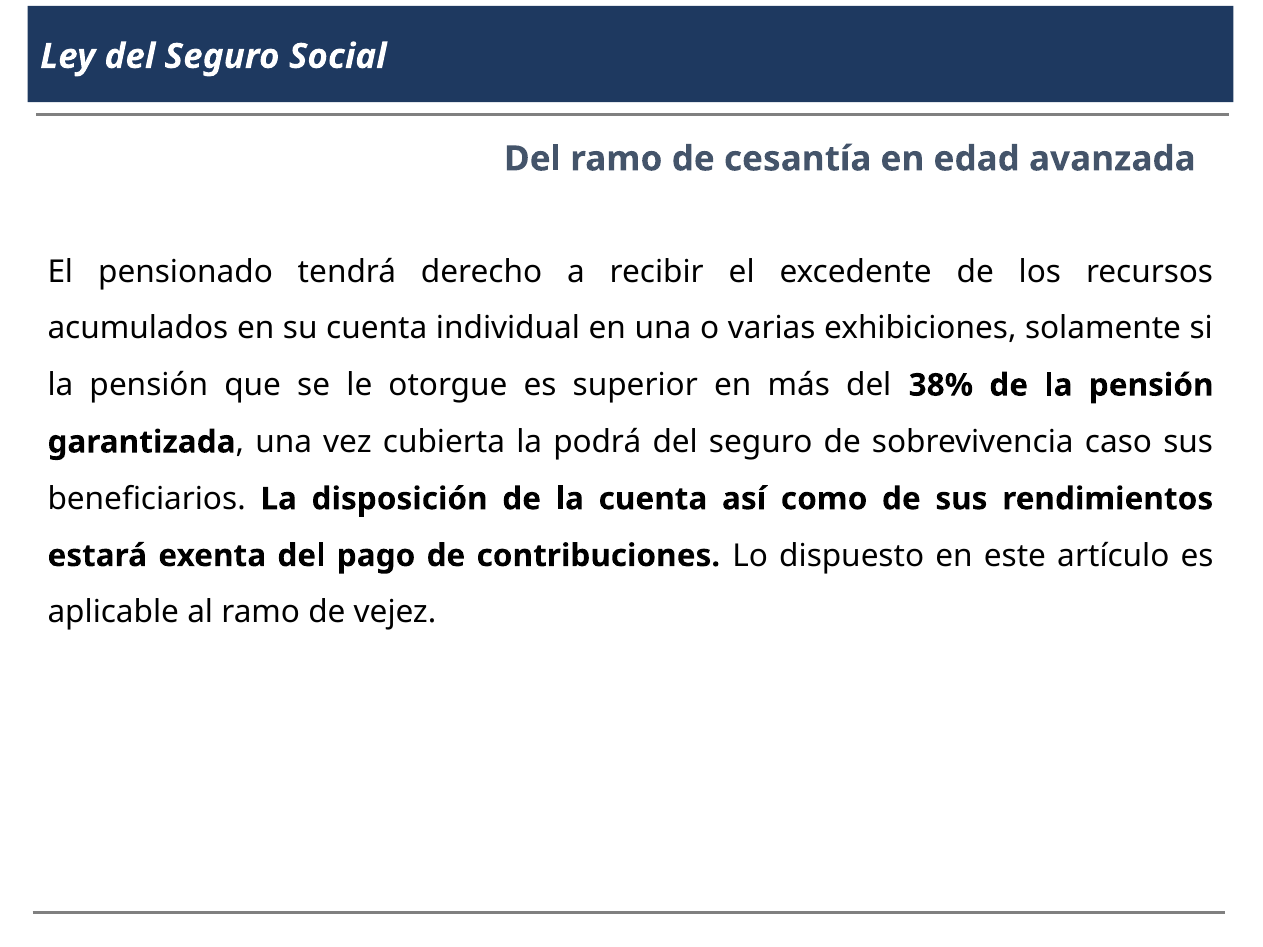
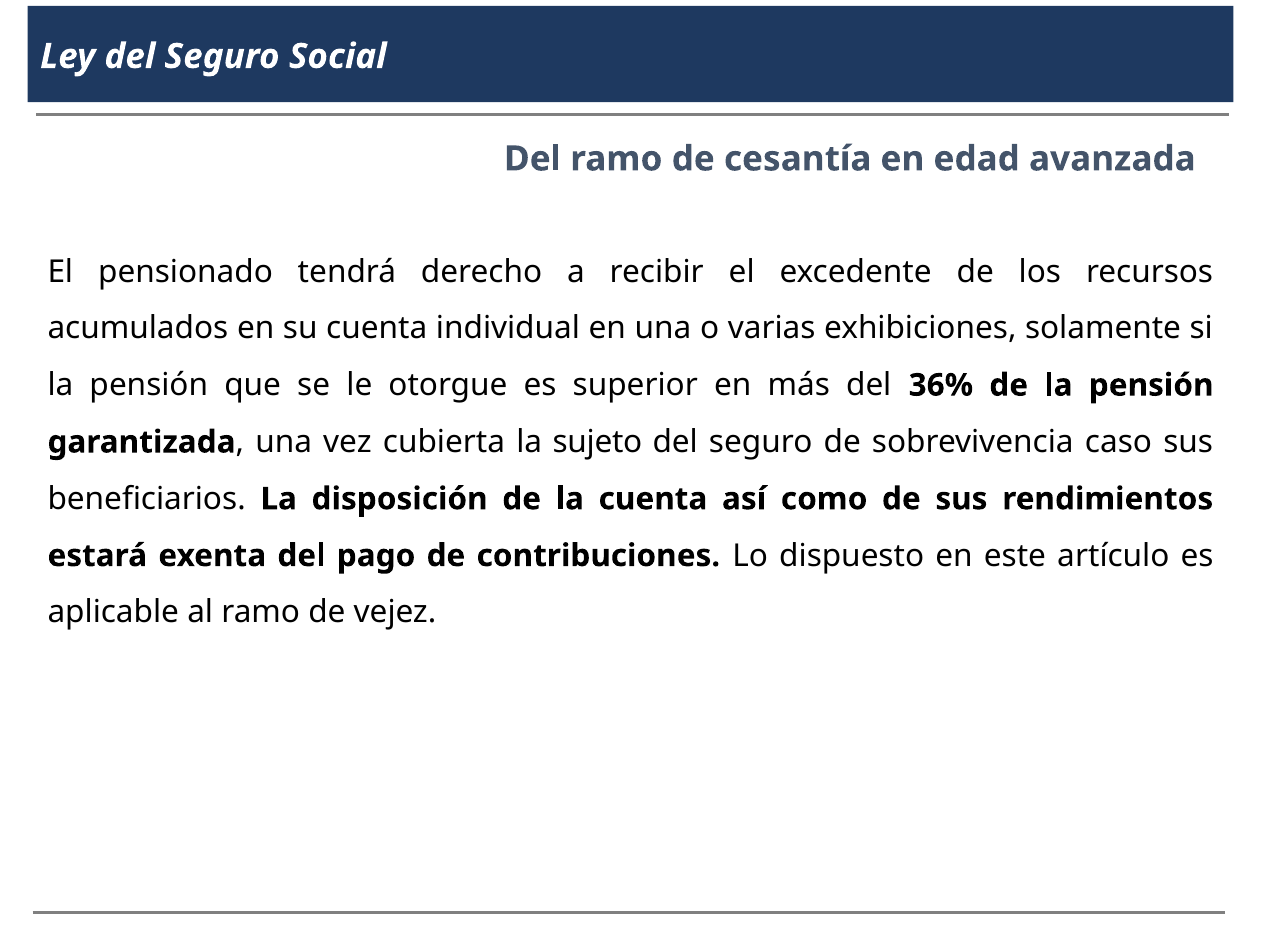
38%: 38% -> 36%
podrá: podrá -> sujeto
